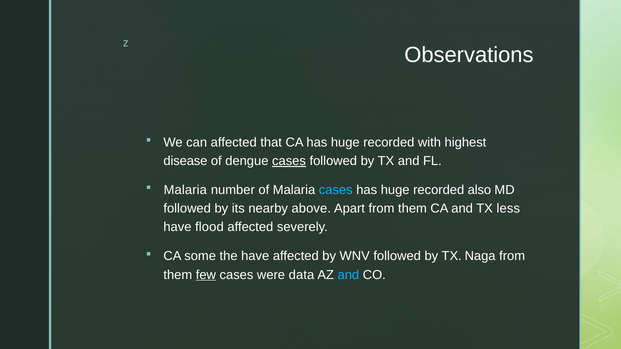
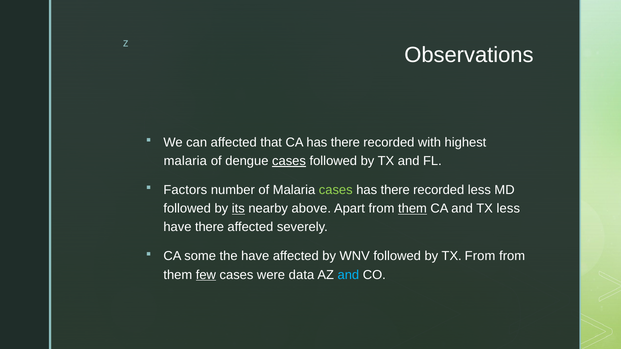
CA has huge: huge -> there
disease at (185, 161): disease -> malaria
Malaria at (185, 190): Malaria -> Factors
cases at (336, 190) colour: light blue -> light green
huge at (395, 190): huge -> there
recorded also: also -> less
its underline: none -> present
them at (412, 209) underline: none -> present
have flood: flood -> there
TX Naga: Naga -> From
